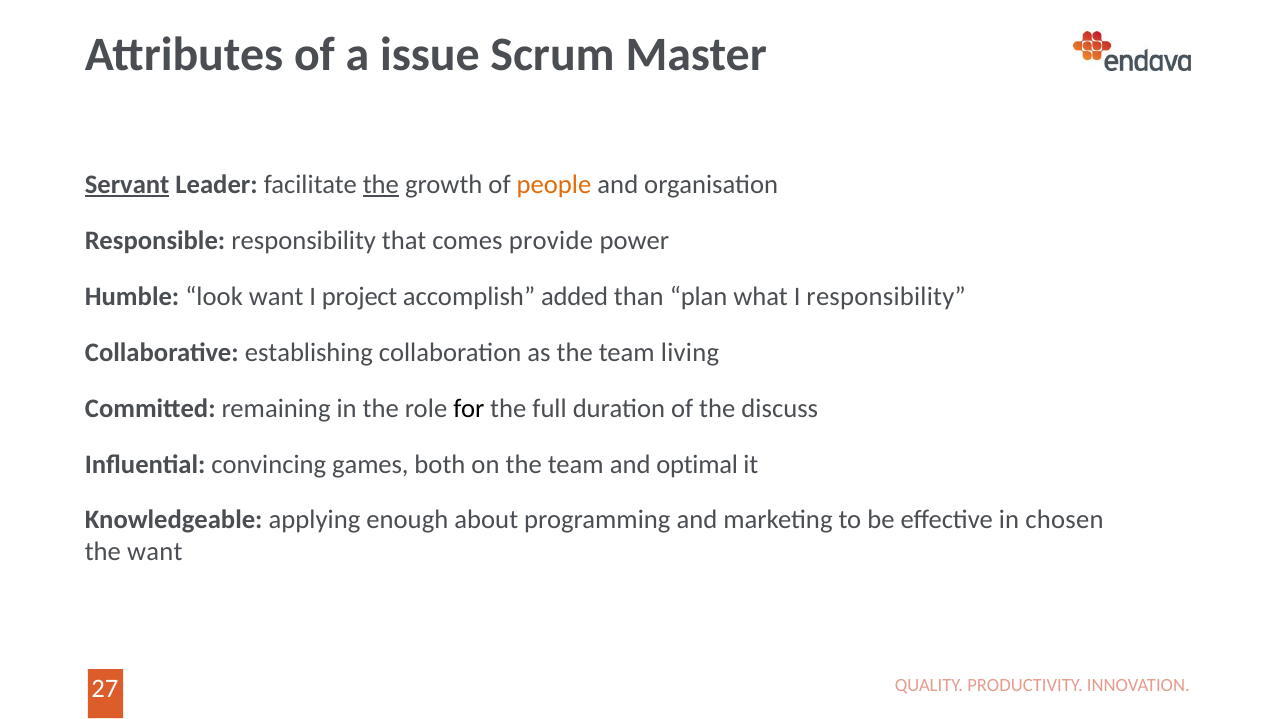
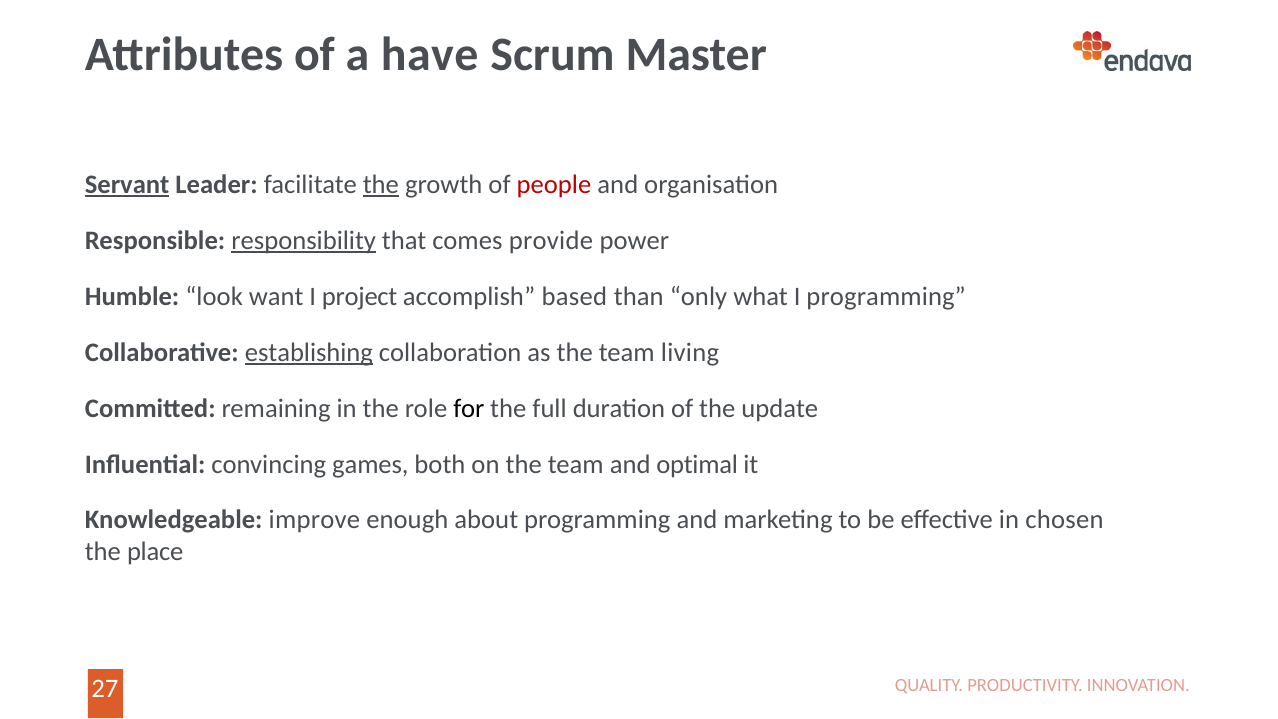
issue: issue -> have
people colour: orange -> red
responsibility at (304, 240) underline: none -> present
added: added -> based
plan: plan -> only
I responsibility: responsibility -> programming
establishing underline: none -> present
discuss: discuss -> update
applying: applying -> improve
the want: want -> place
